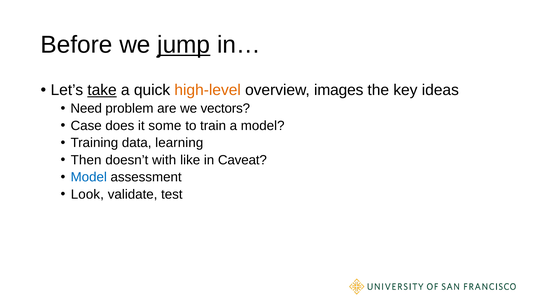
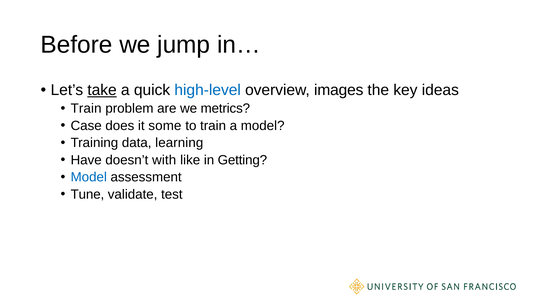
jump underline: present -> none
high-level colour: orange -> blue
Need at (86, 108): Need -> Train
vectors: vectors -> metrics
Then: Then -> Have
Caveat: Caveat -> Getting
Look: Look -> Tune
